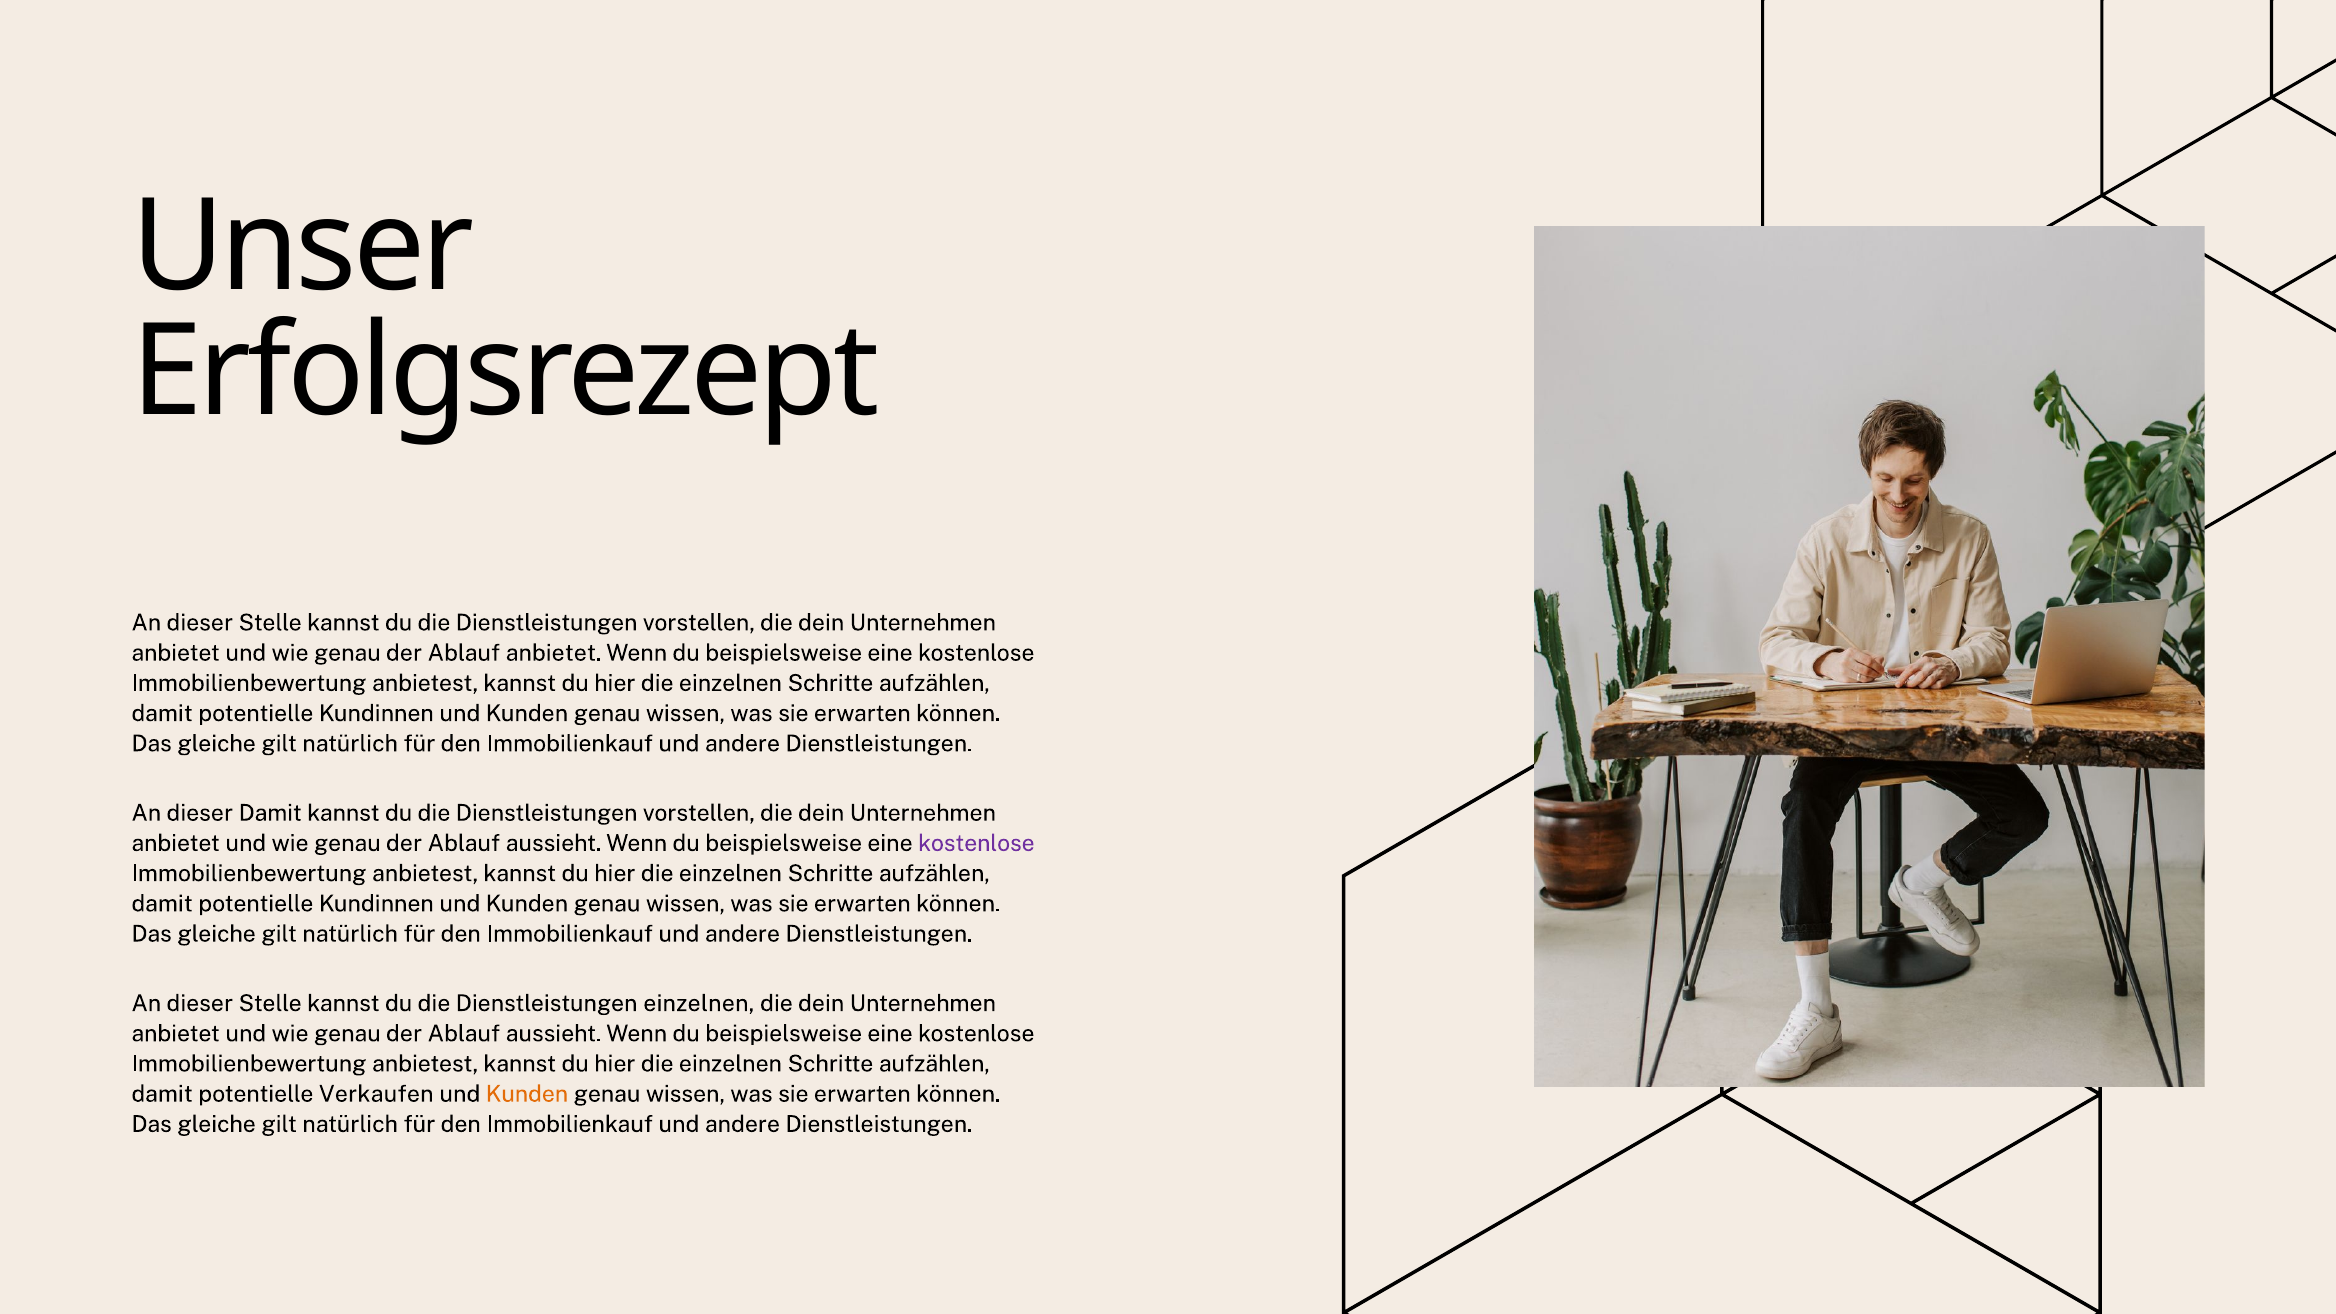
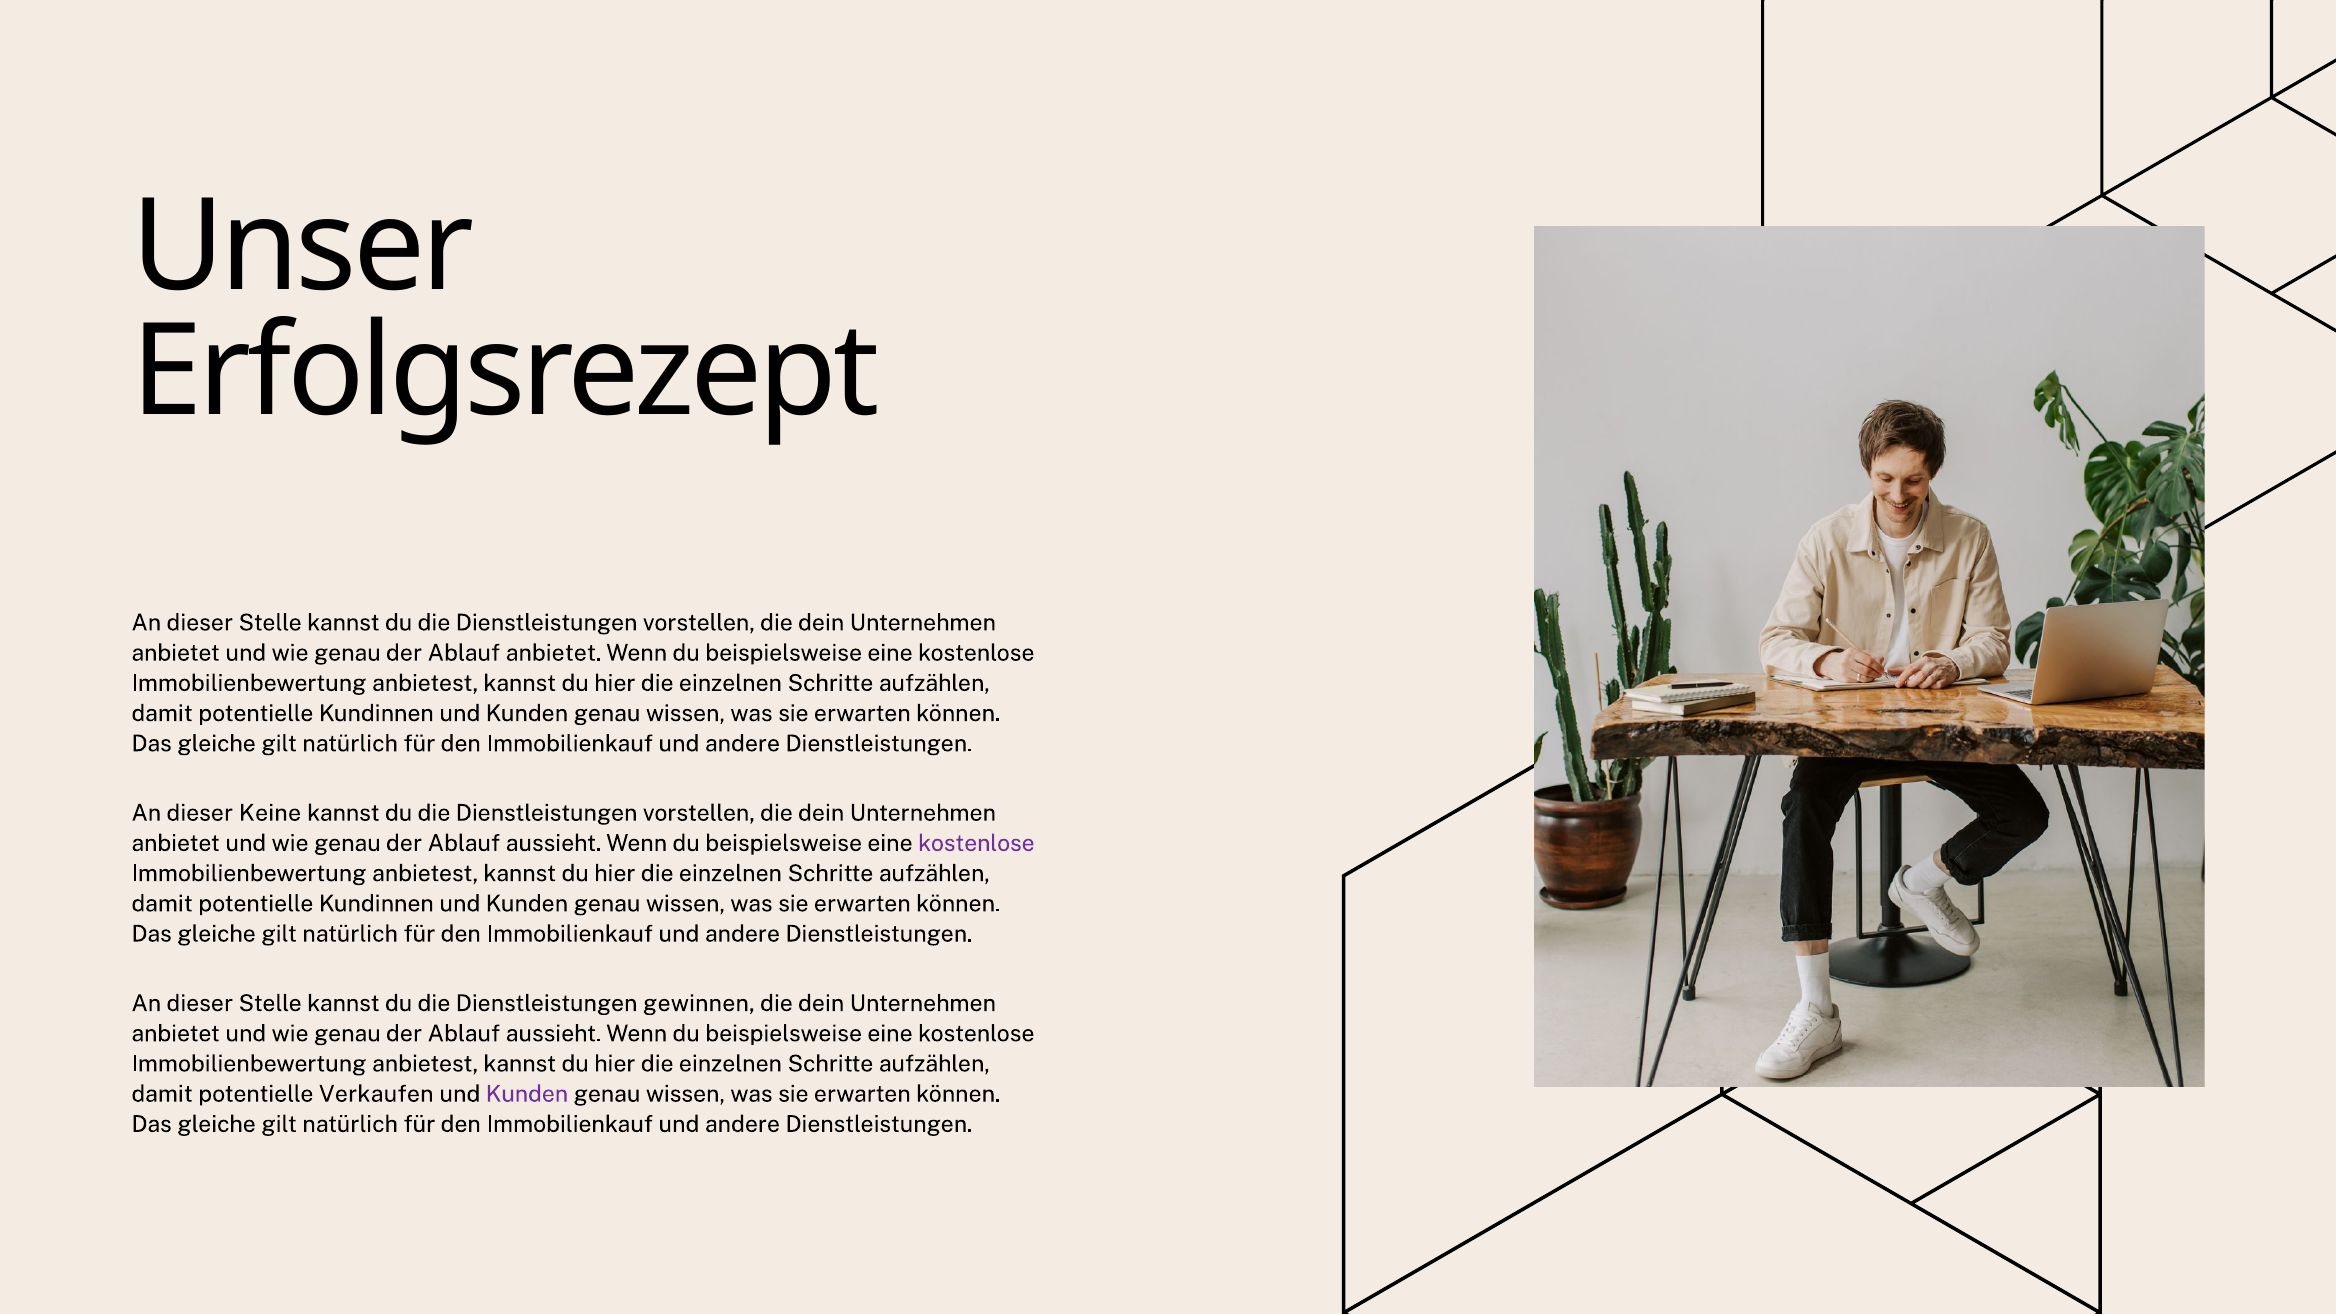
dieser Damit: Damit -> Keine
Dienstleistungen einzelnen: einzelnen -> gewinnen
Kunden at (527, 1094) colour: orange -> purple
